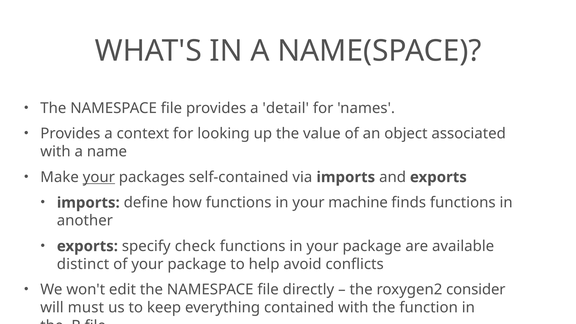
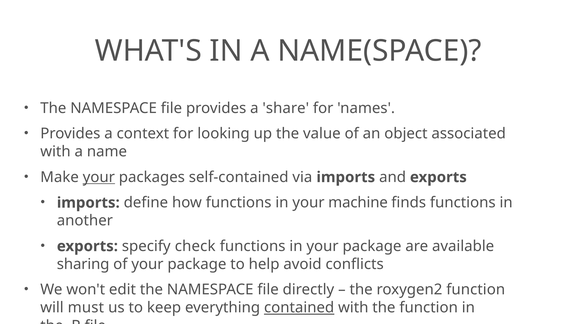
detail: detail -> share
distinct: distinct -> sharing
roxygen2 consider: consider -> function
contained underline: none -> present
